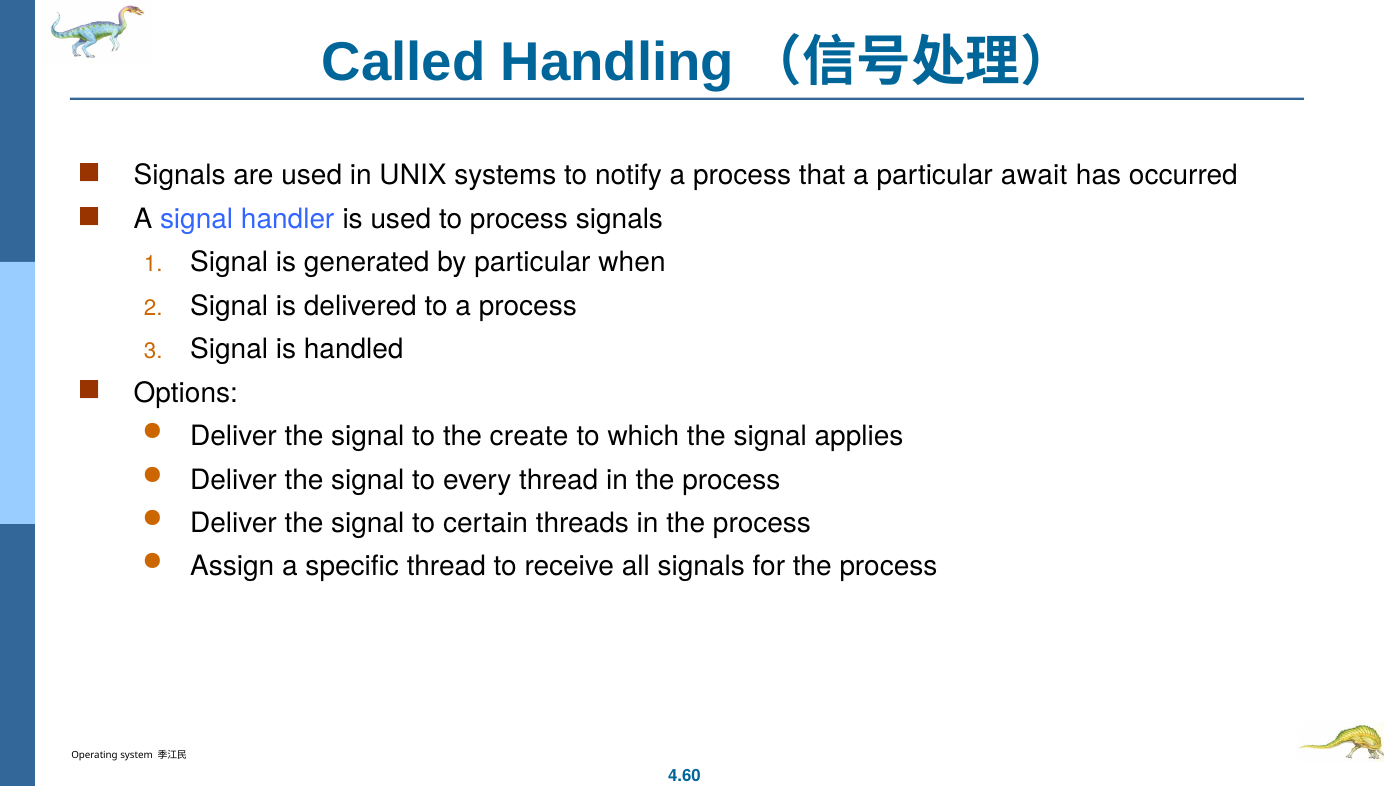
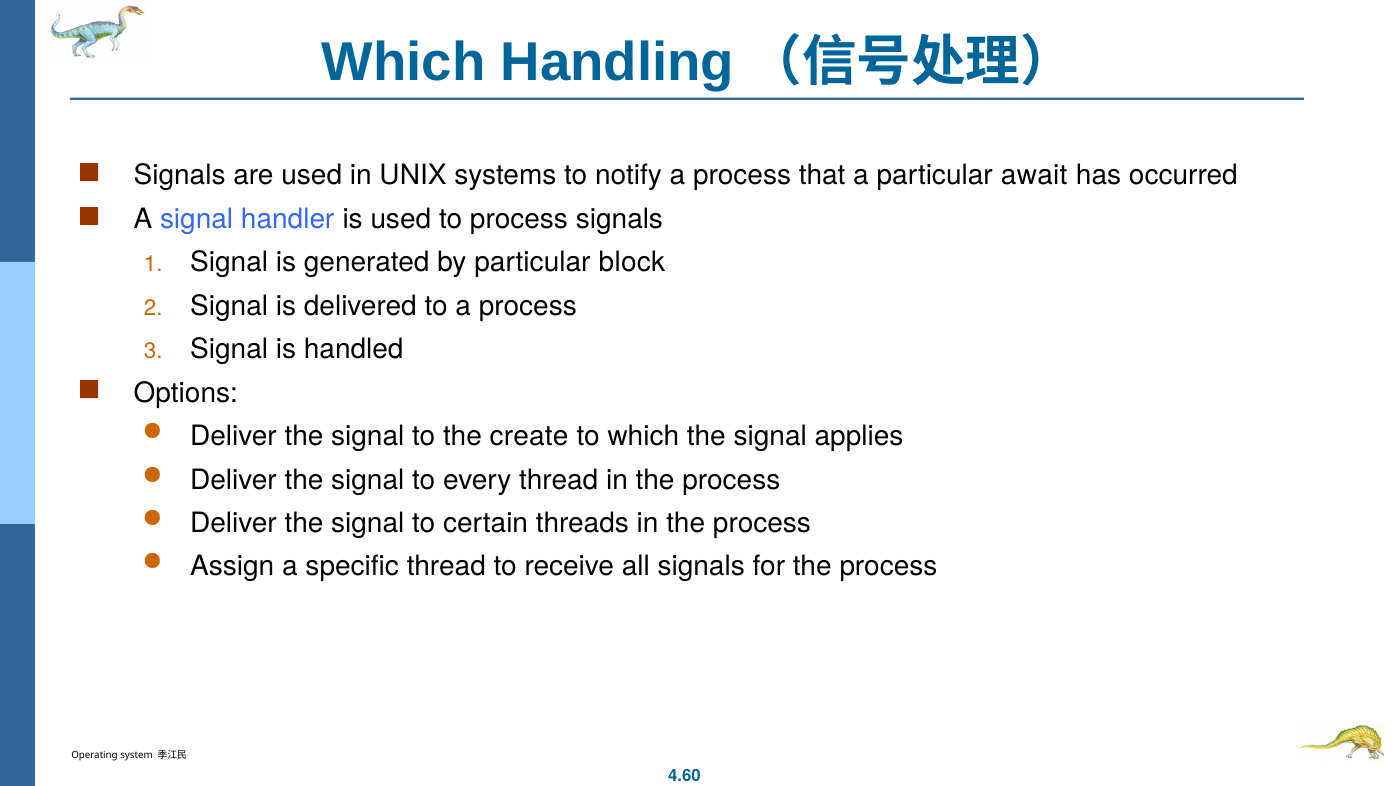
Called at (404, 63): Called -> Which
when: when -> block
